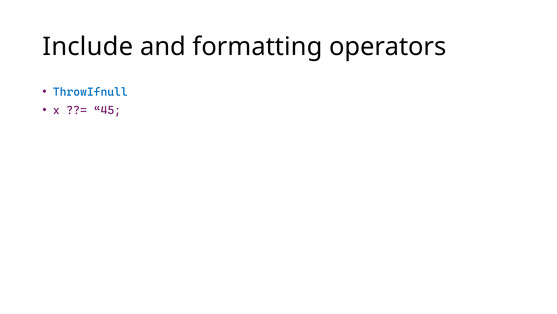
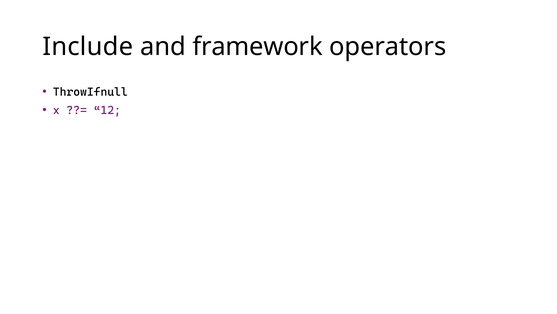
formatting: formatting -> framework
ThrowIfnull colour: blue -> black
45: 45 -> 12
